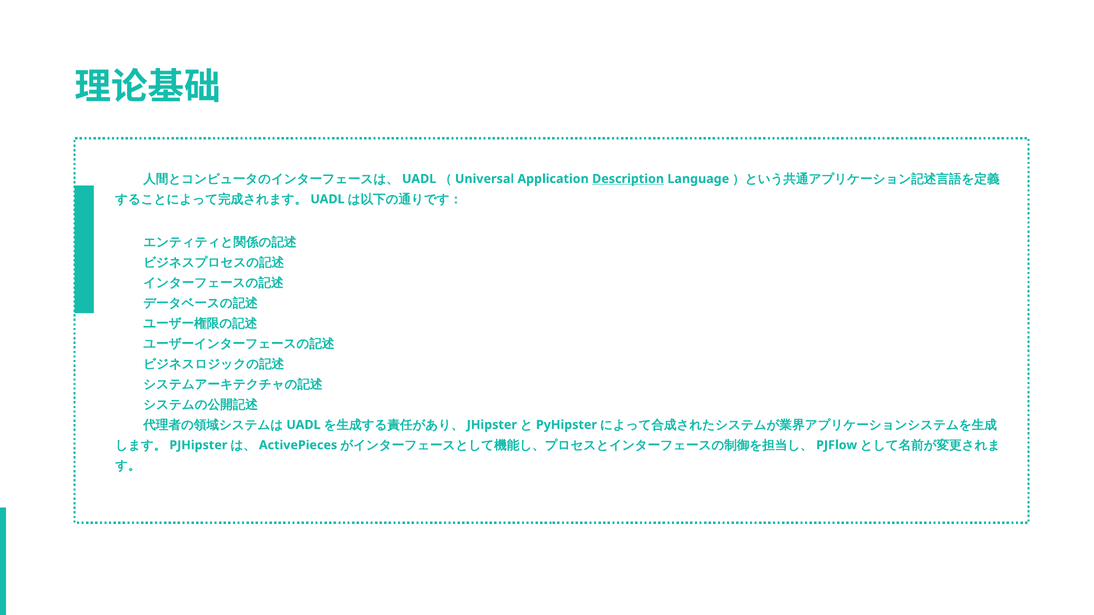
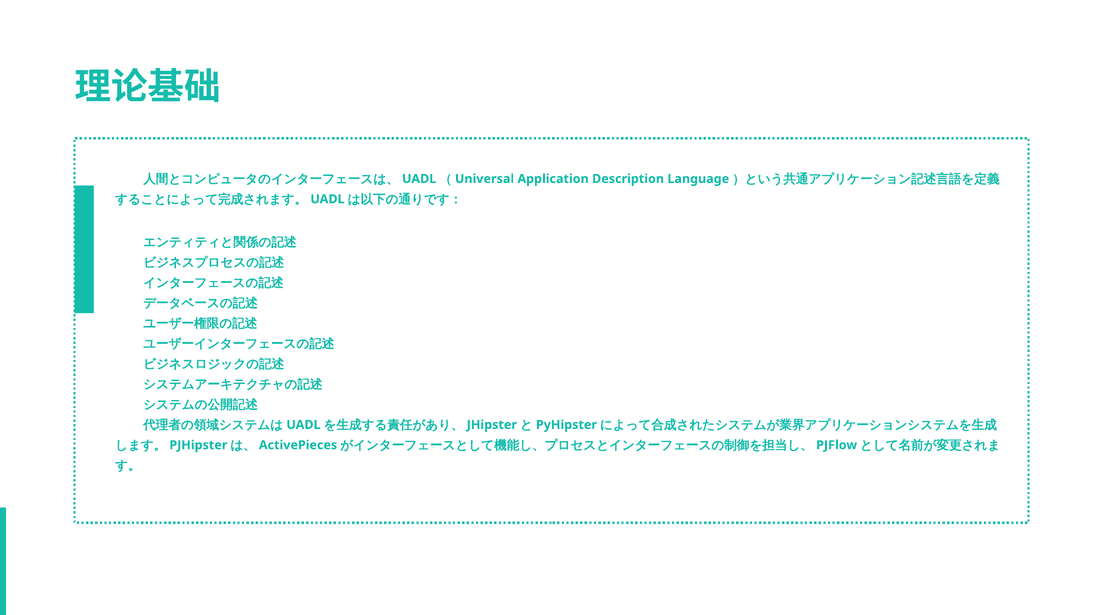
Description underline: present -> none
